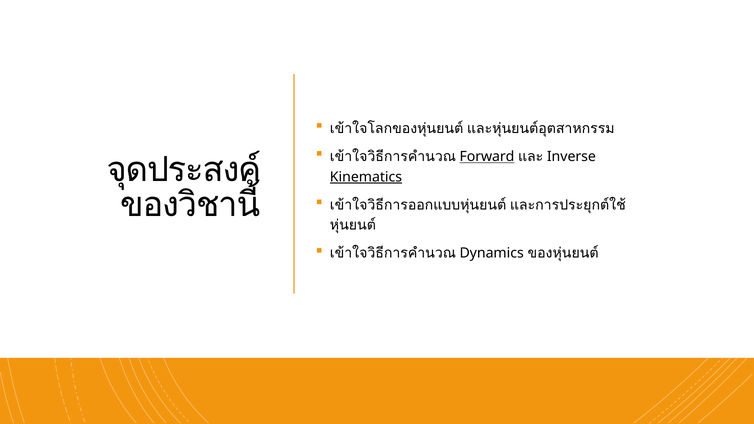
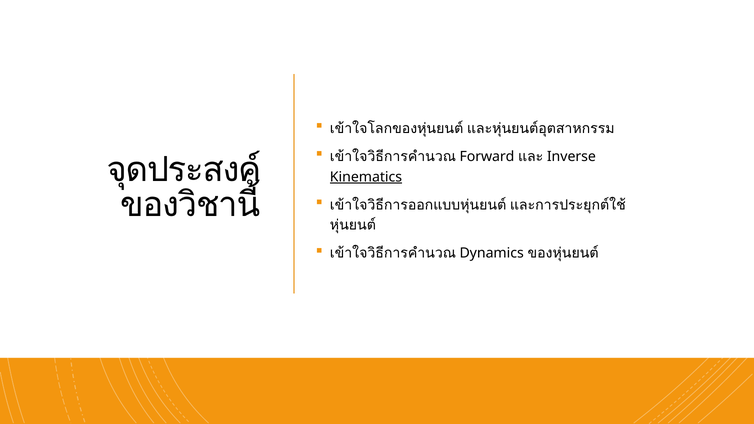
Forward underline: present -> none
